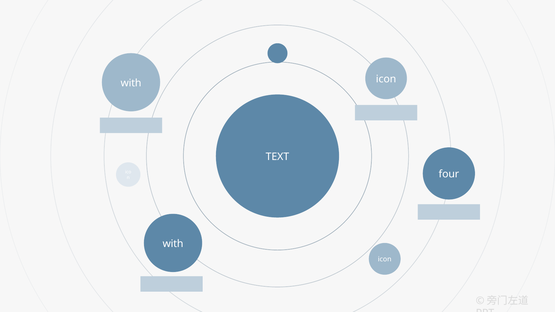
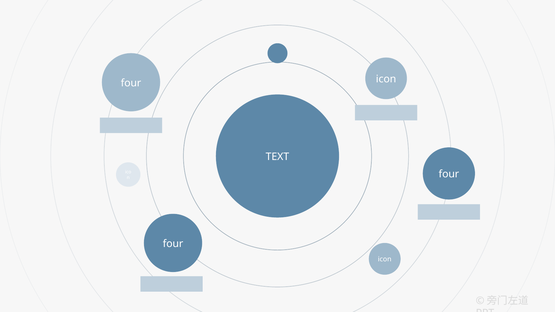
with at (131, 83): with -> four
with at (173, 244): with -> four
